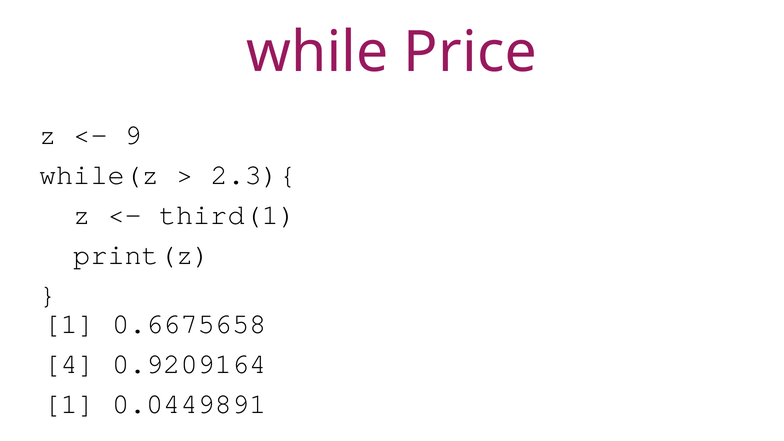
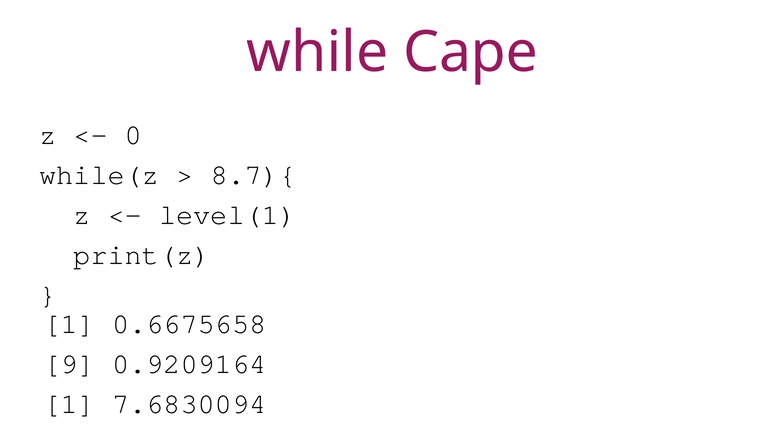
Price: Price -> Cape
9: 9 -> 0
2.3){: 2.3){ -> 8.7){
third(1: third(1 -> level(1
4: 4 -> 9
0.0449891: 0.0449891 -> 7.6830094
